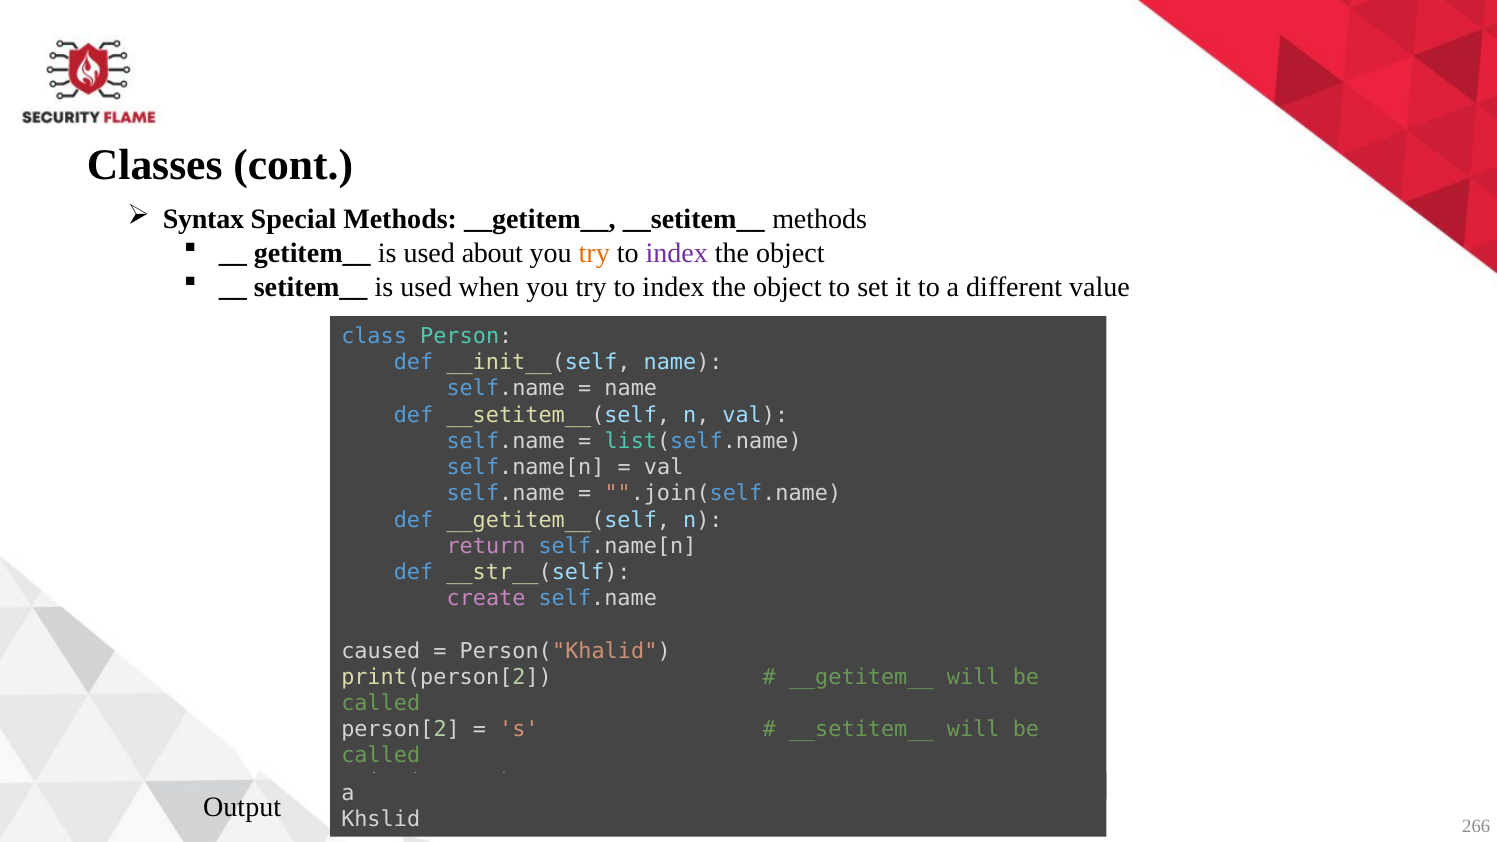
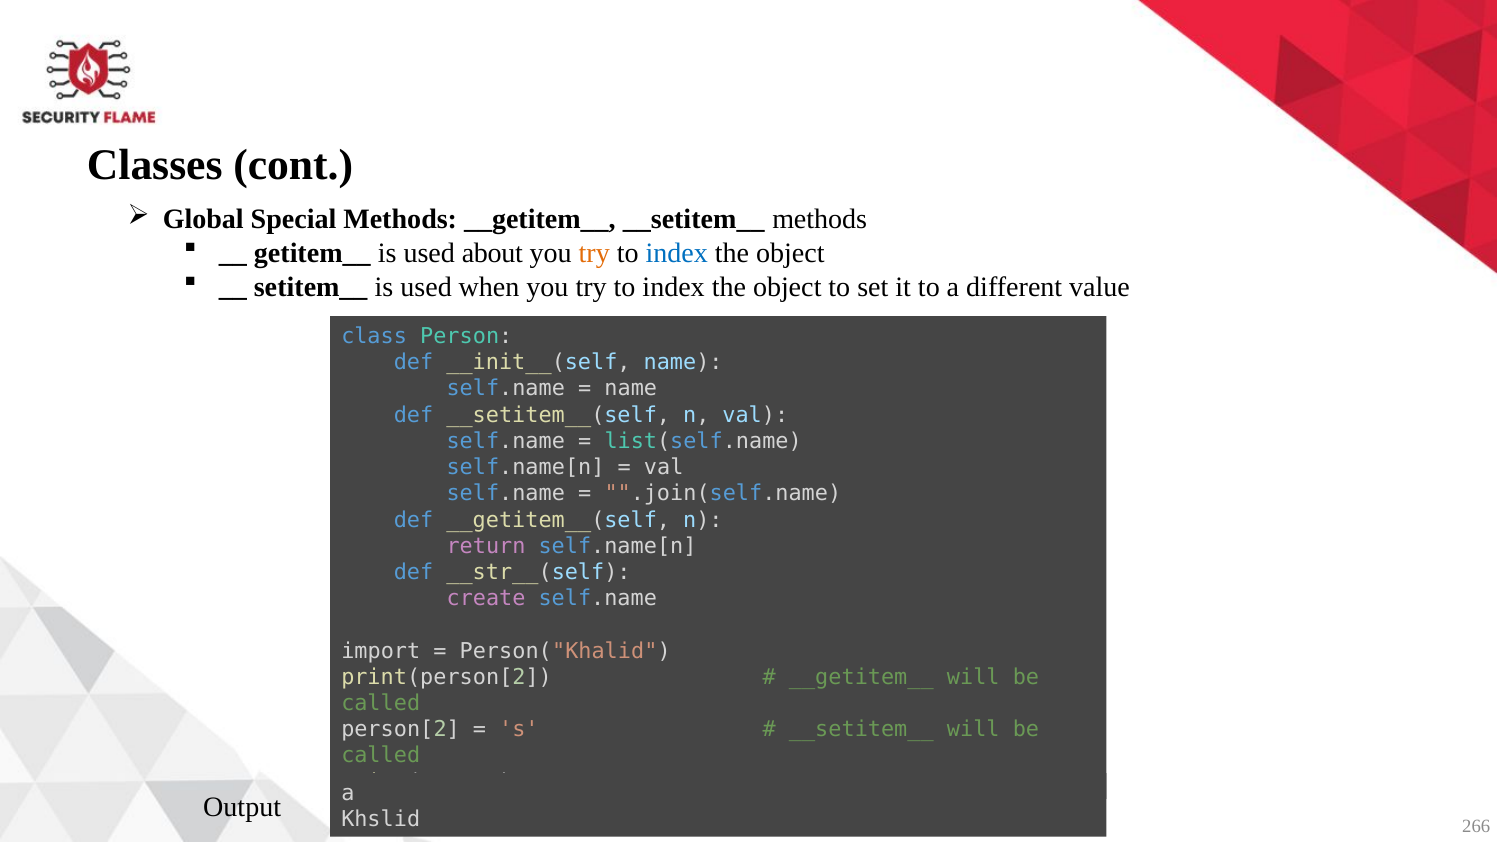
Syntax: Syntax -> Global
index at (677, 253) colour: purple -> blue
caused: caused -> import
